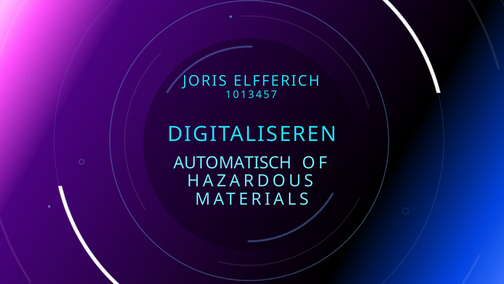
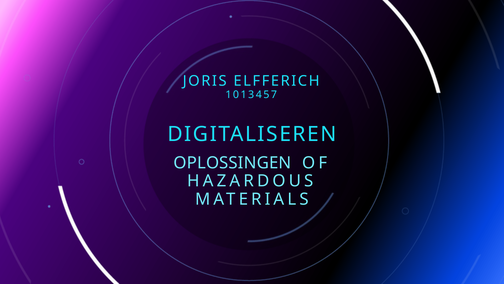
AUTOMATISCH: AUTOMATISCH -> OPLOSSINGEN
